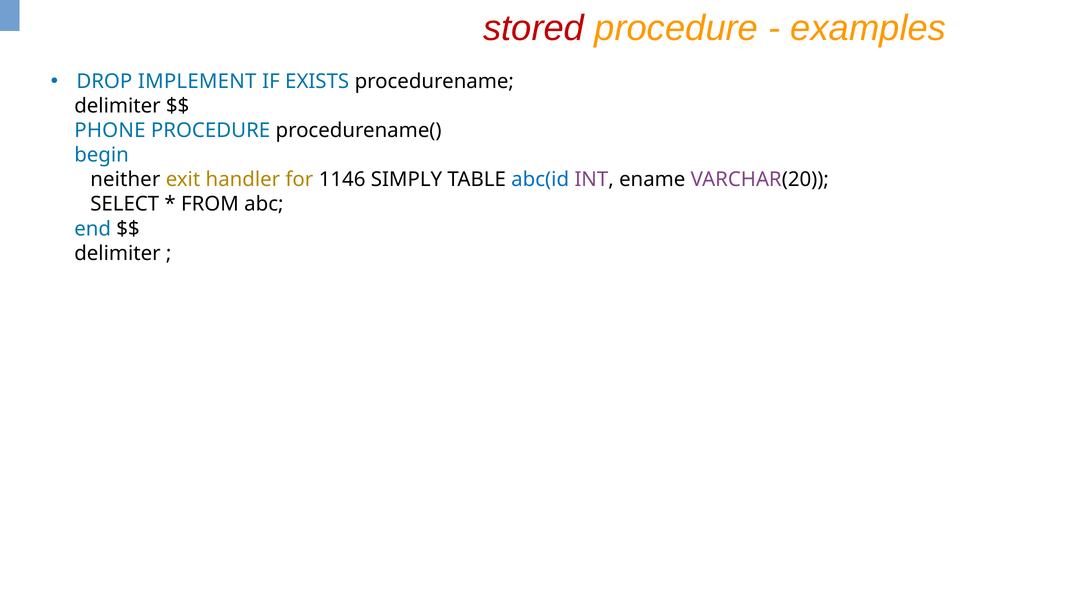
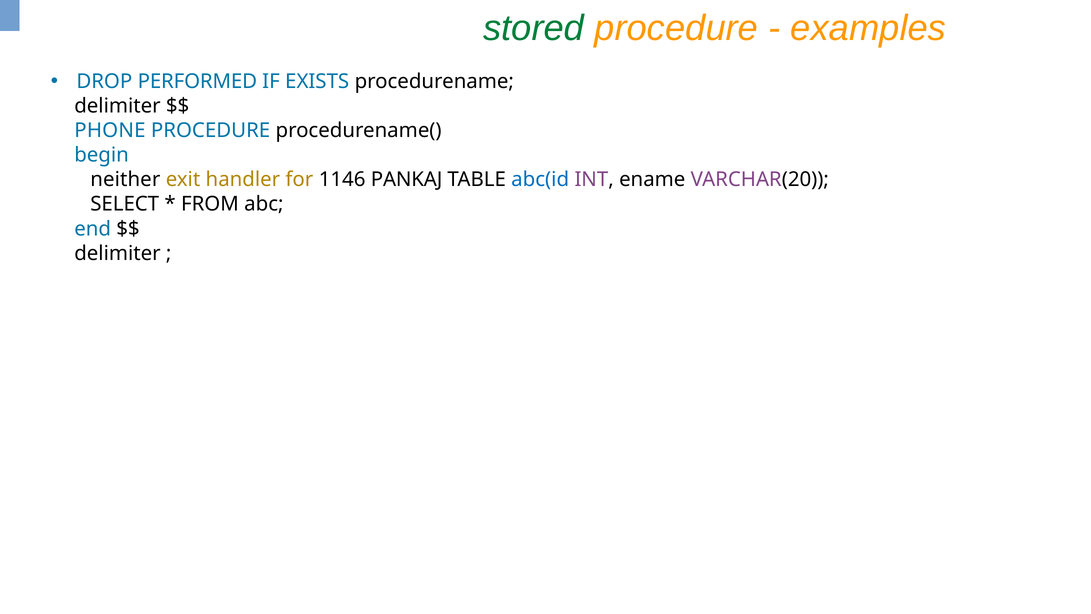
stored colour: red -> green
IMPLEMENT: IMPLEMENT -> PERFORMED
SIMPLY: SIMPLY -> PANKAJ
